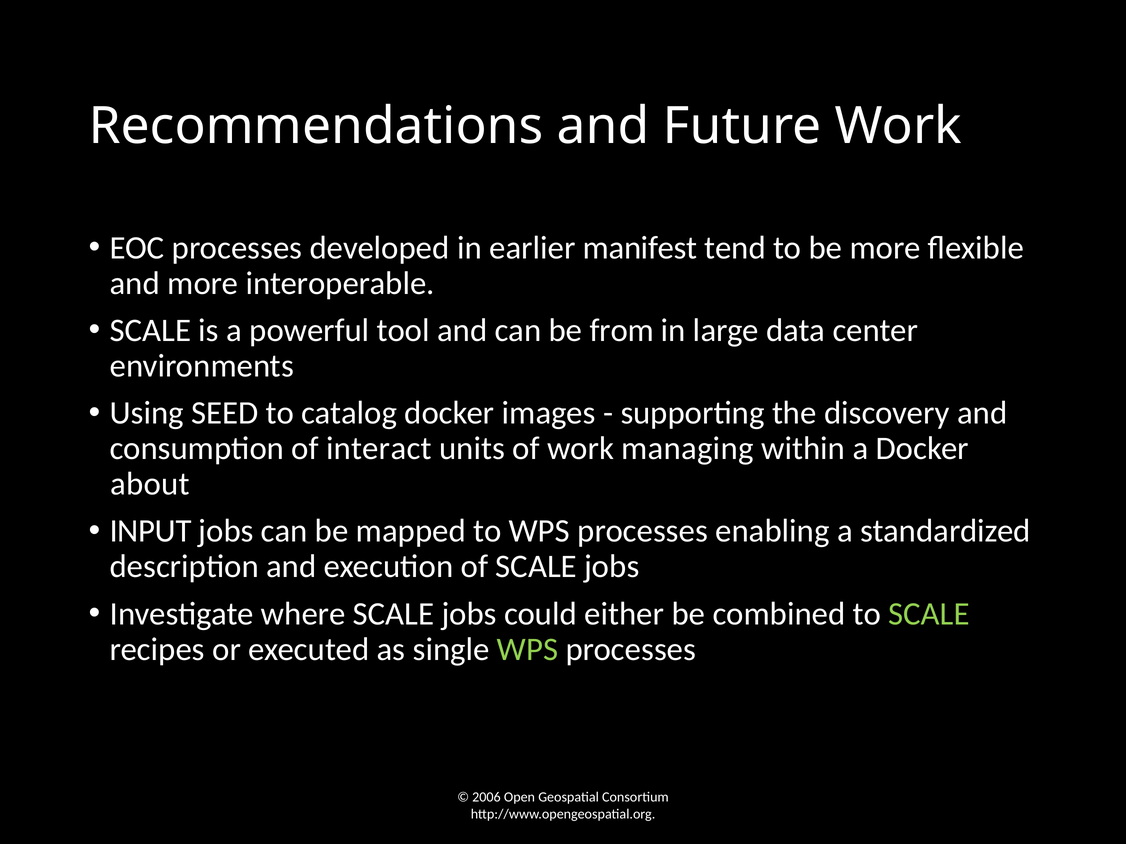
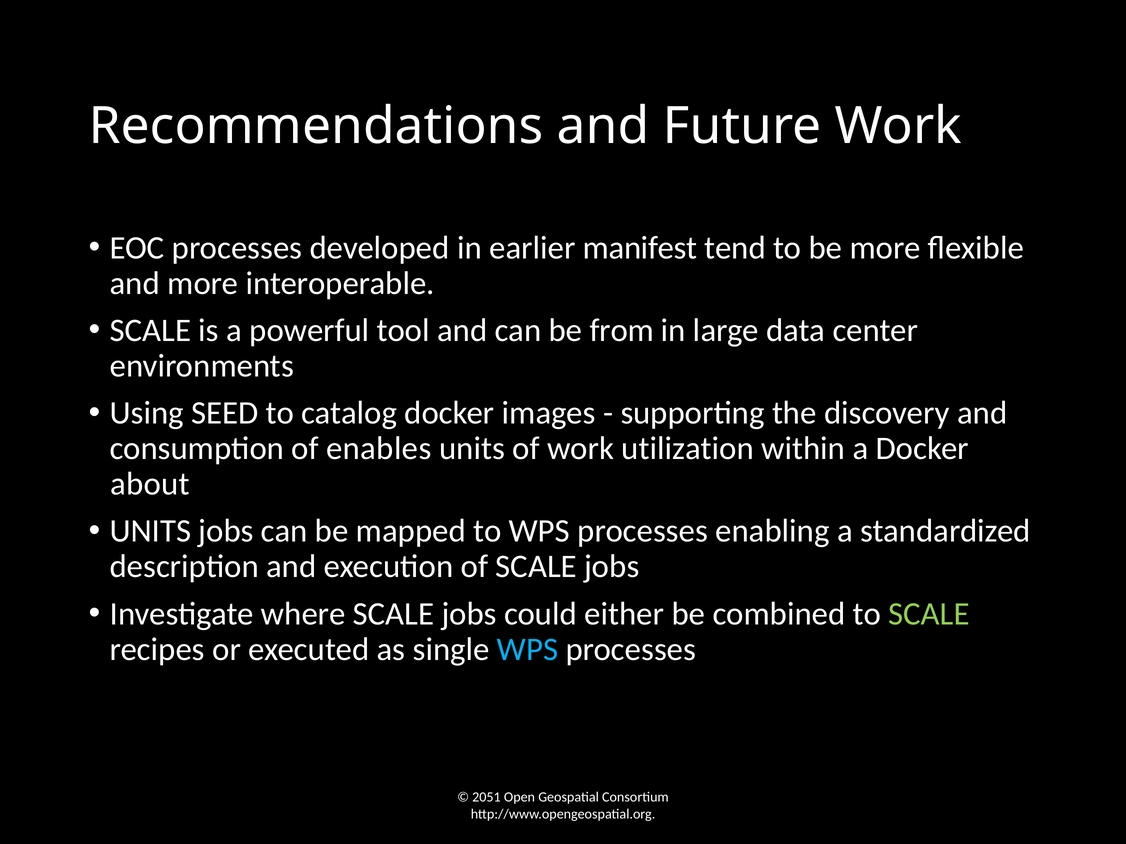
interact: interact -> enables
managing: managing -> utilization
INPUT at (151, 531): INPUT -> UNITS
WPS at (528, 650) colour: light green -> light blue
2006: 2006 -> 2051
